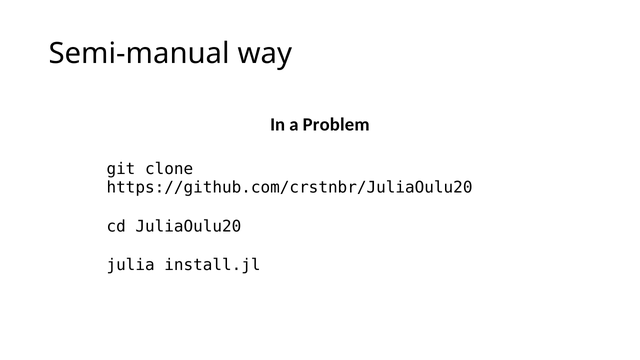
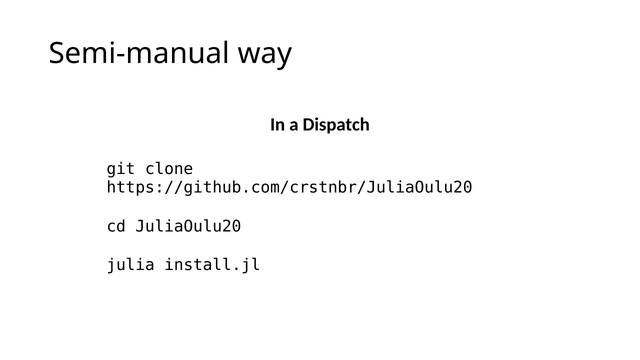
Problem: Problem -> Dispatch
